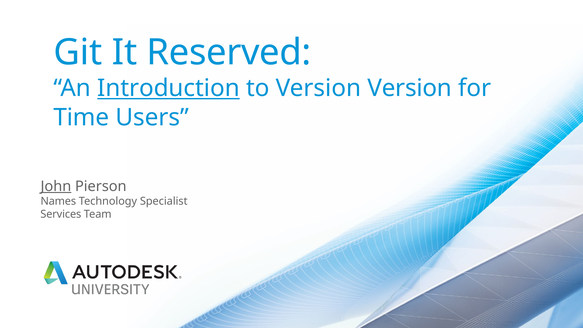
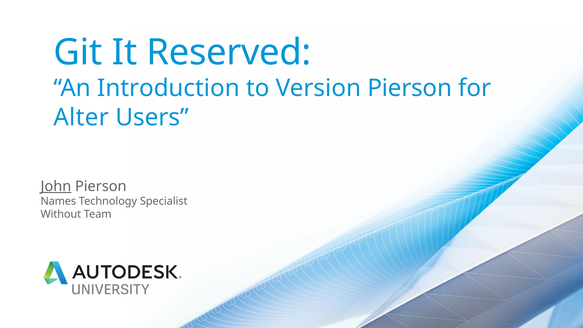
Introduction underline: present -> none
Version Version: Version -> Pierson
Time: Time -> Alter
Services: Services -> Without
